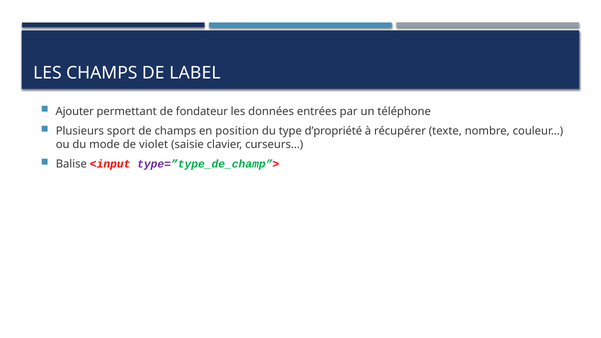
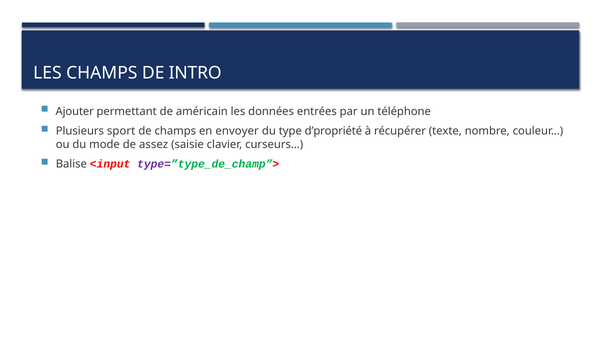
LABEL: LABEL -> INTRO
fondateur: fondateur -> américain
position: position -> envoyer
violet: violet -> assez
